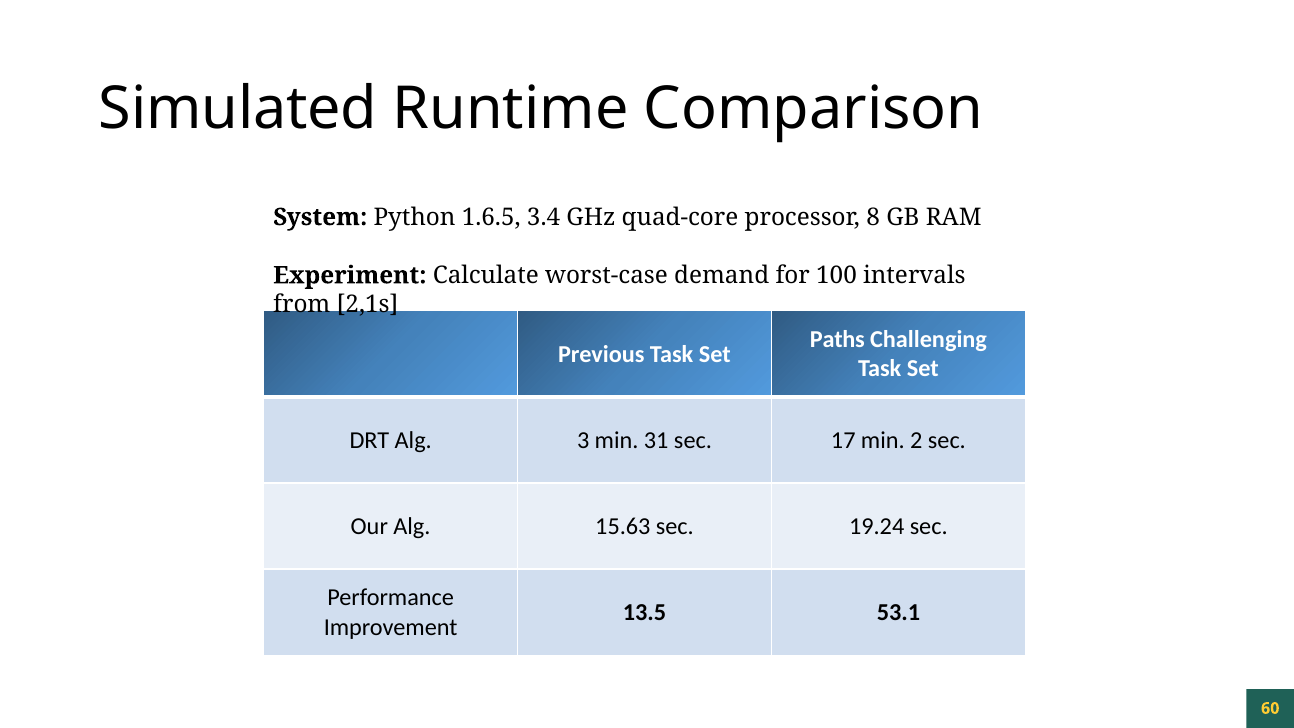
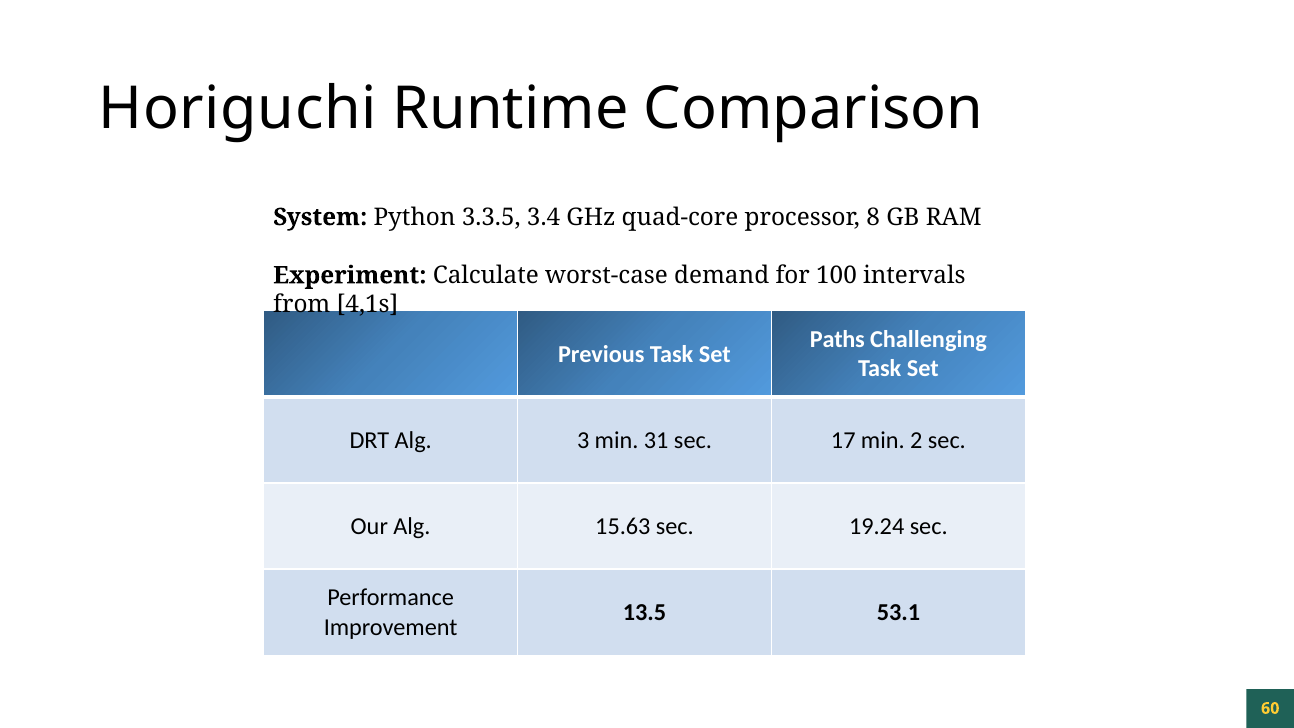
Simulated: Simulated -> Horiguchi
1.6.5: 1.6.5 -> 3.3.5
2,1s: 2,1s -> 4,1s
